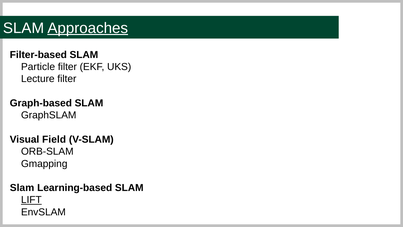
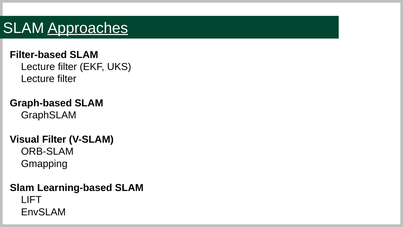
Particle at (38, 67): Particle -> Lecture
Visual Field: Field -> Filter
LIFT underline: present -> none
